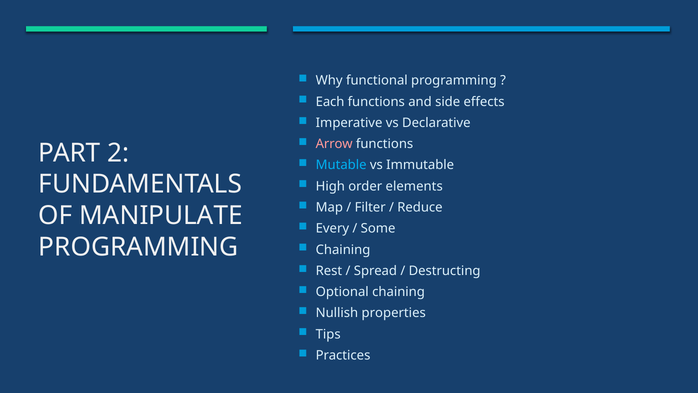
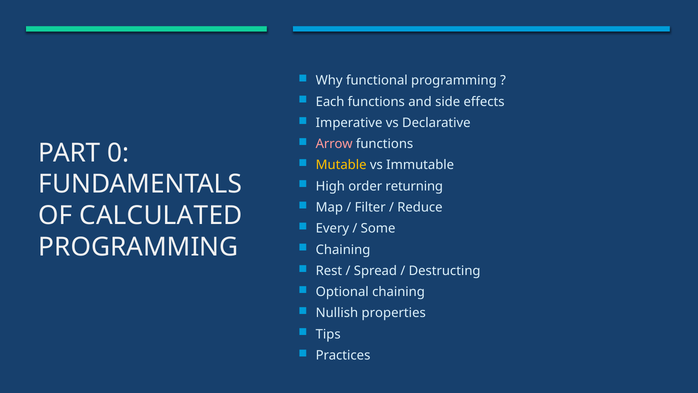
2: 2 -> 0
Mutable colour: light blue -> yellow
elements: elements -> returning
MANIPULATE: MANIPULATE -> CALCULATED
